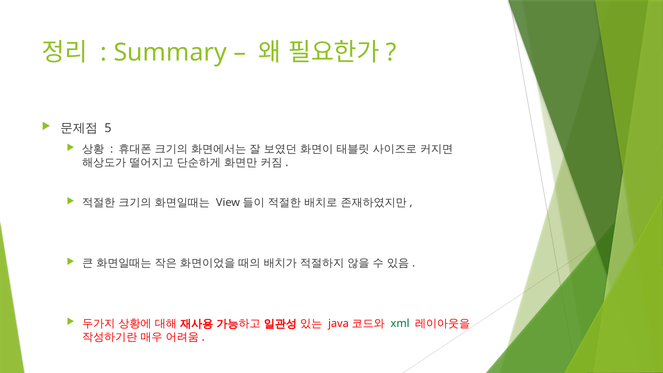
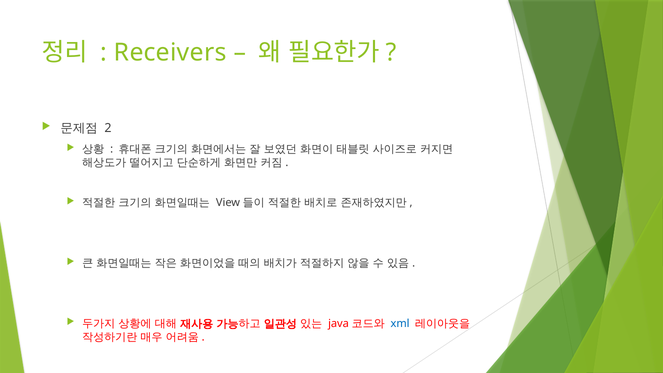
Summary: Summary -> Receivers
5: 5 -> 2
xml colour: green -> blue
